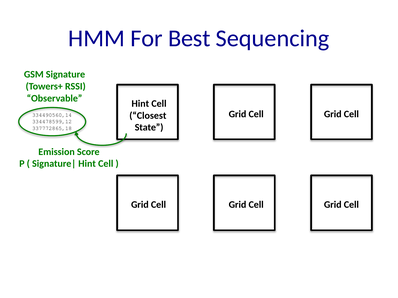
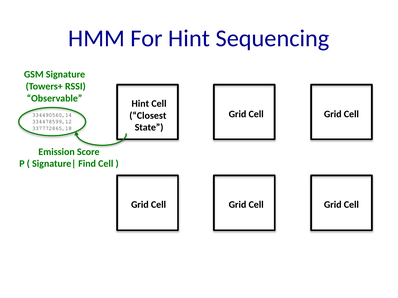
For Best: Best -> Hint
Hint at (87, 164): Hint -> Find
